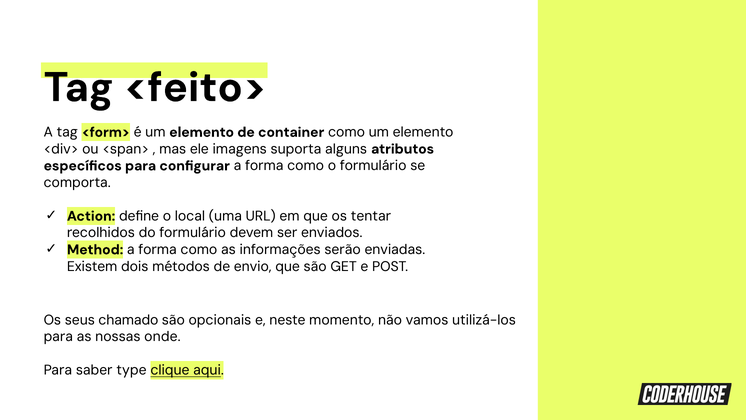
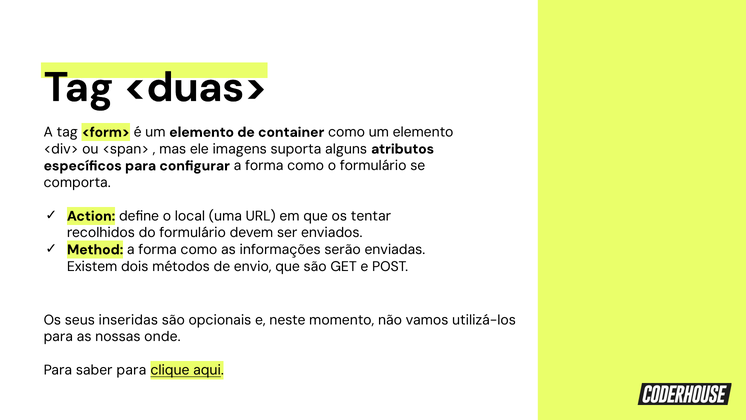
<feito>: <feito> -> <duas>
chamado: chamado -> inseridas
saber type: type -> para
